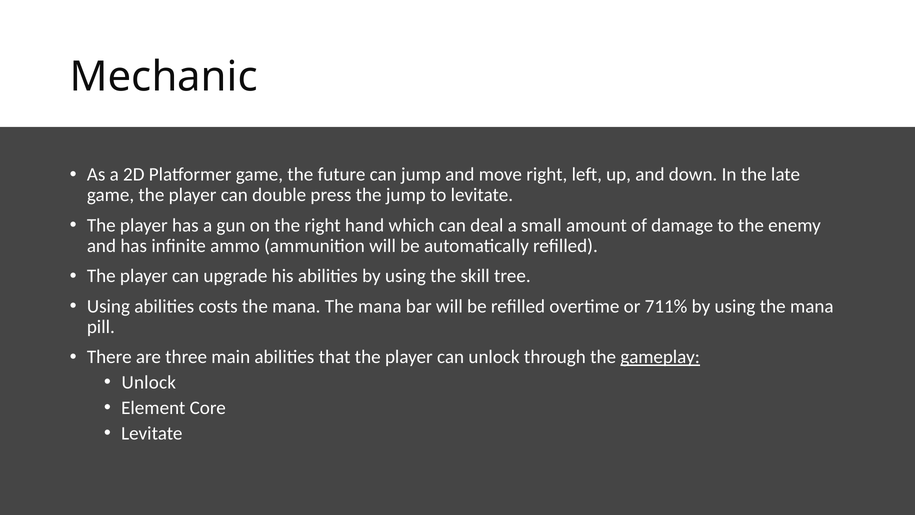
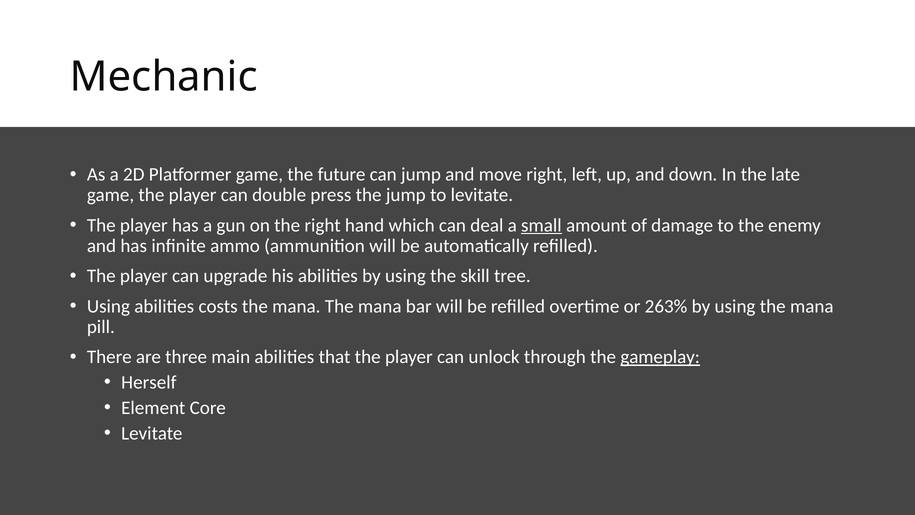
small underline: none -> present
711%: 711% -> 263%
Unlock at (149, 382): Unlock -> Herself
